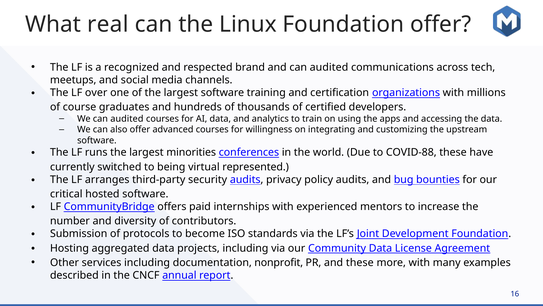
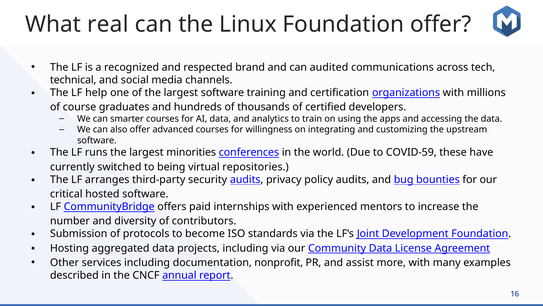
meetups: meetups -> technical
over: over -> help
We can audited: audited -> smarter
COVID-88: COVID-88 -> COVID-59
represented: represented -> repositories
and these: these -> assist
